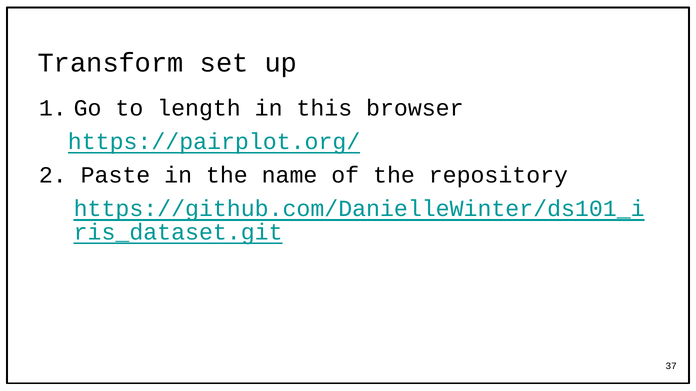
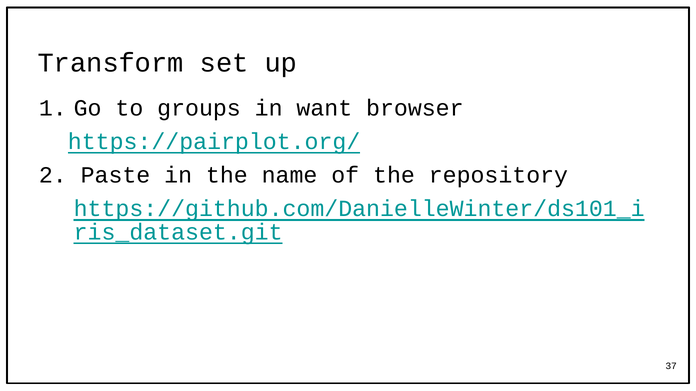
length: length -> groups
this: this -> want
